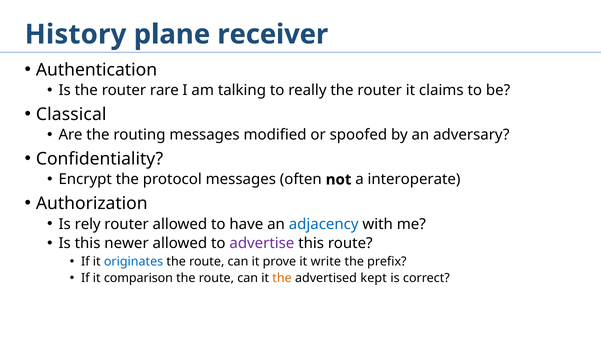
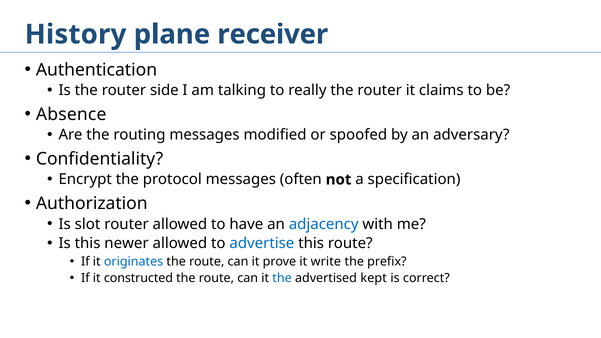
rare: rare -> side
Classical: Classical -> Absence
interoperate: interoperate -> specification
rely: rely -> slot
advertise colour: purple -> blue
comparison: comparison -> constructed
the at (282, 278) colour: orange -> blue
